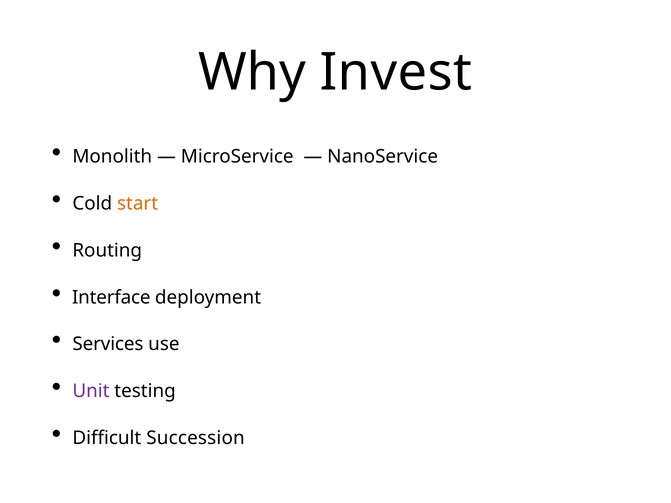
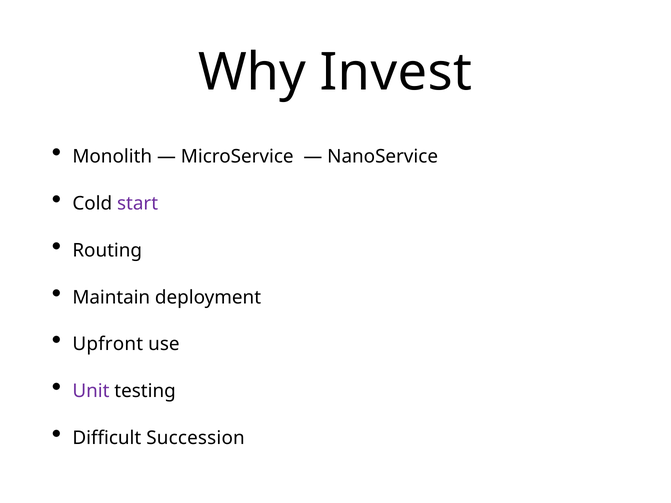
start colour: orange -> purple
Interface: Interface -> Maintain
Services: Services -> Upfront
